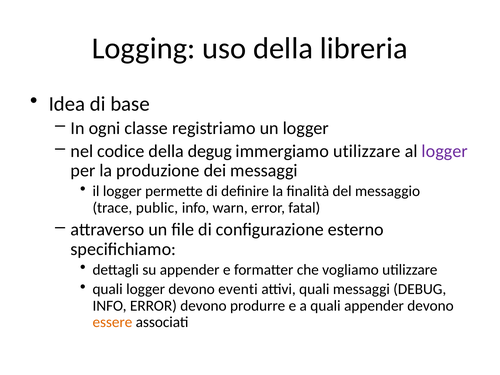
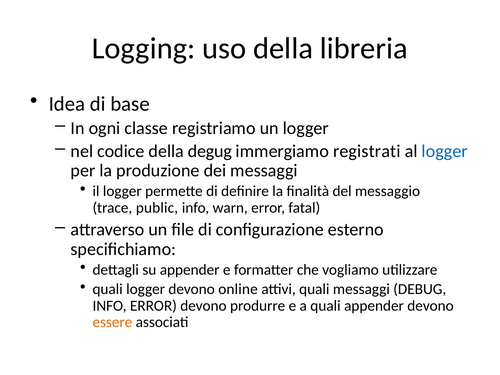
immergiamo utilizzare: utilizzare -> registrati
logger at (445, 151) colour: purple -> blue
eventi: eventi -> online
